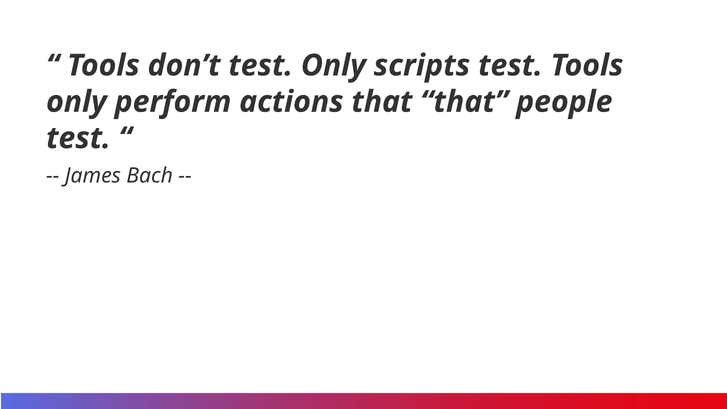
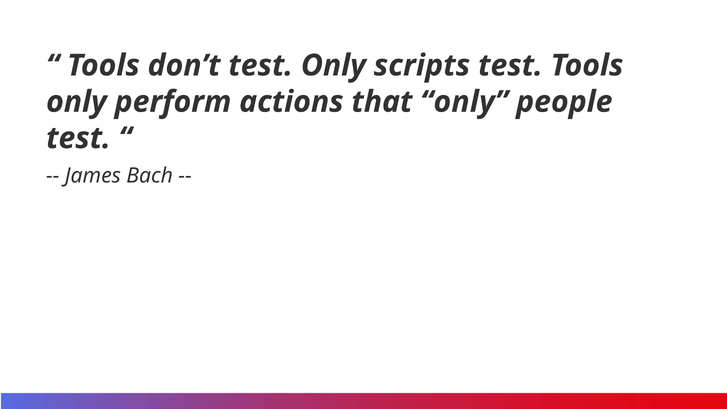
that that: that -> only
